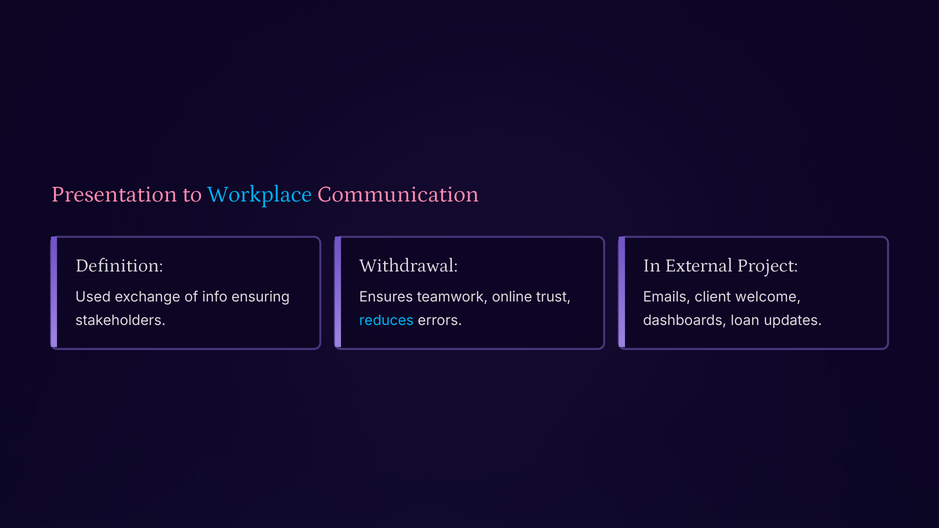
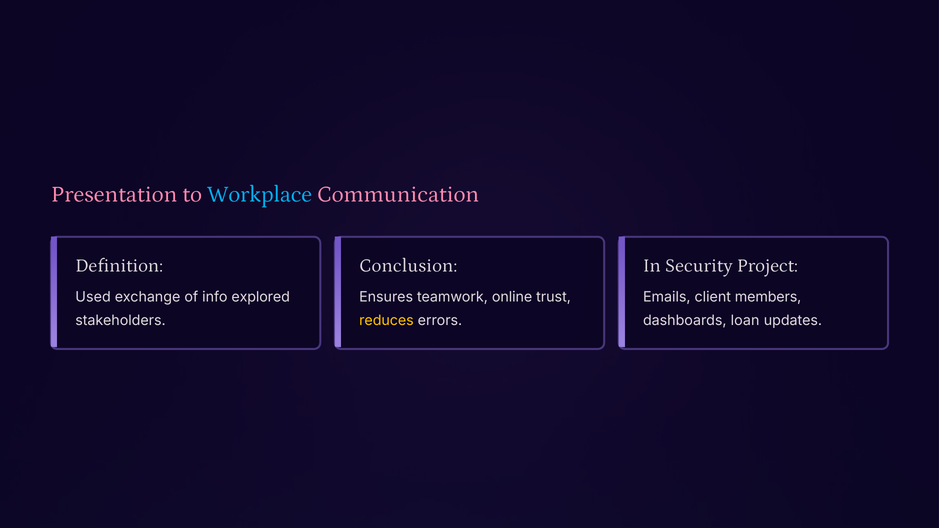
Withdrawal: Withdrawal -> Conclusion
External: External -> Security
ensuring: ensuring -> explored
welcome: welcome -> members
reduces colour: light blue -> yellow
